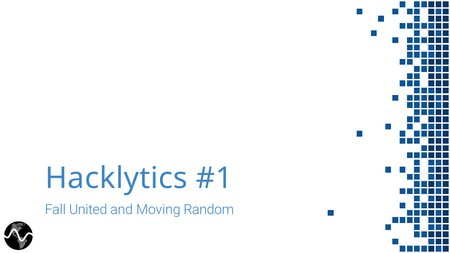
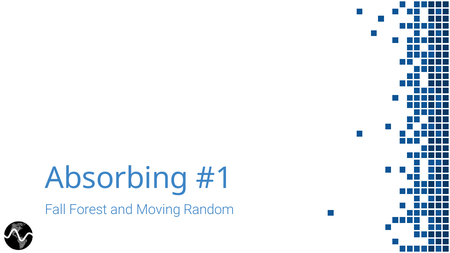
Hacklytics: Hacklytics -> Absorbing
United: United -> Forest
